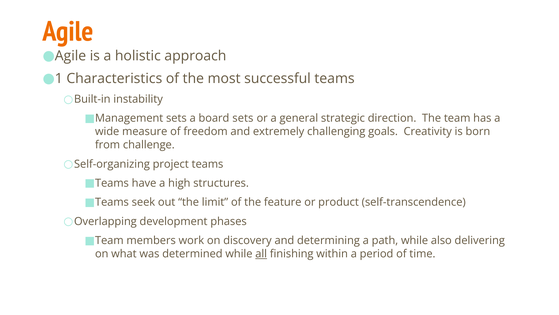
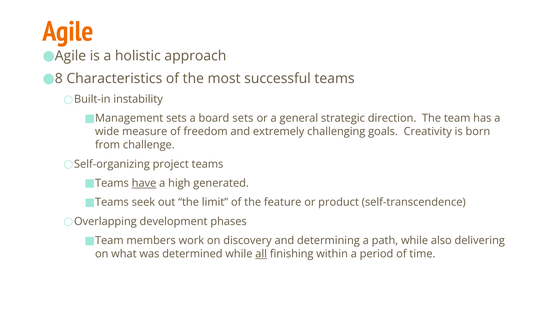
1: 1 -> 8
have underline: none -> present
structures: structures -> generated
